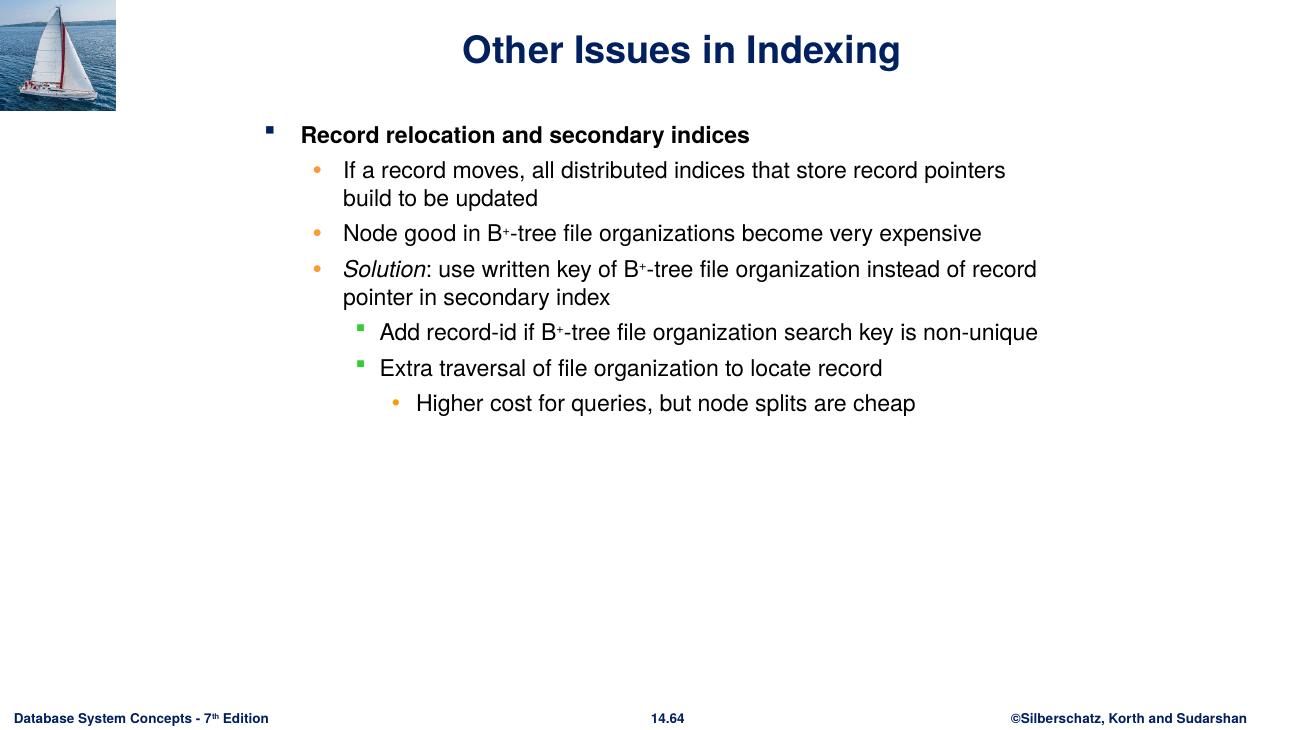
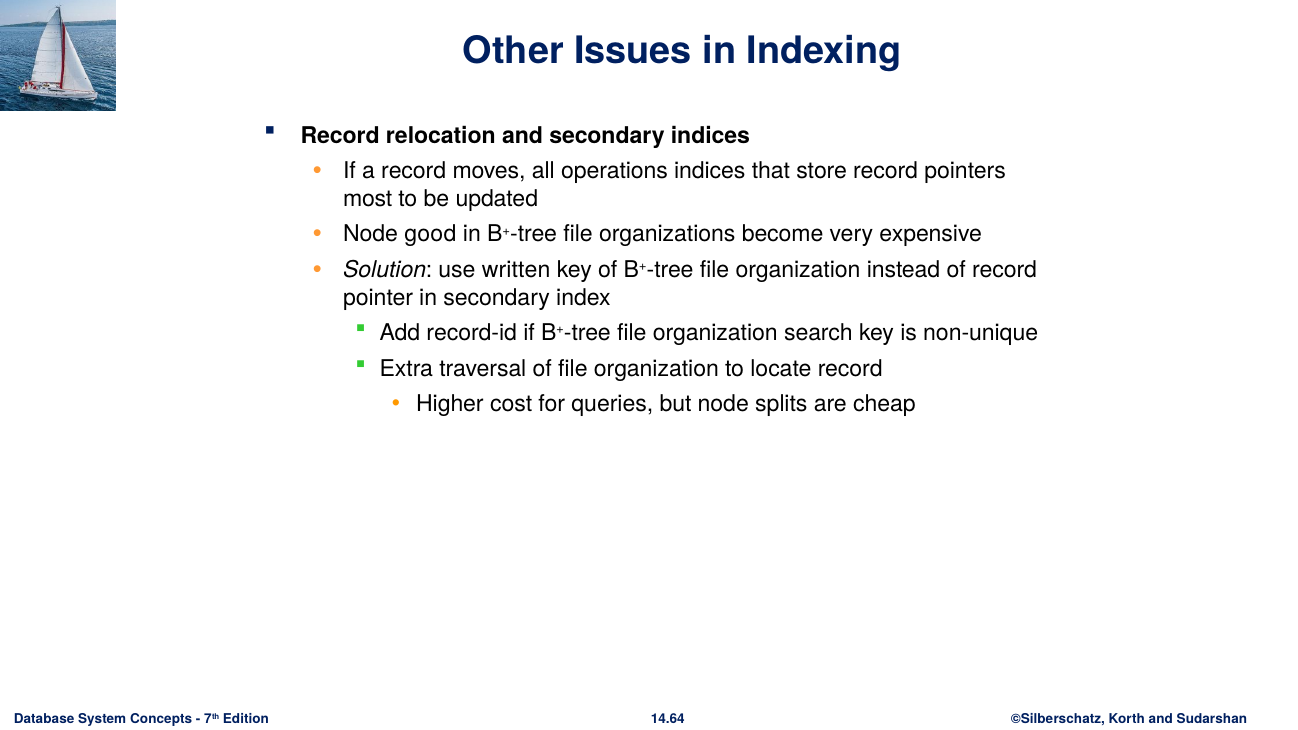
distributed: distributed -> operations
build: build -> most
